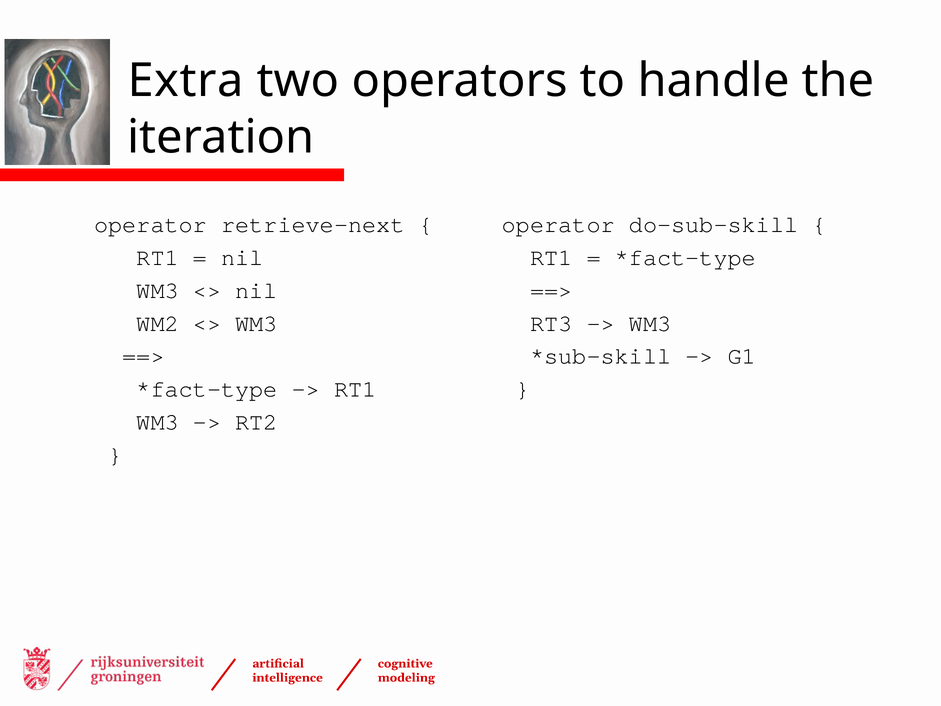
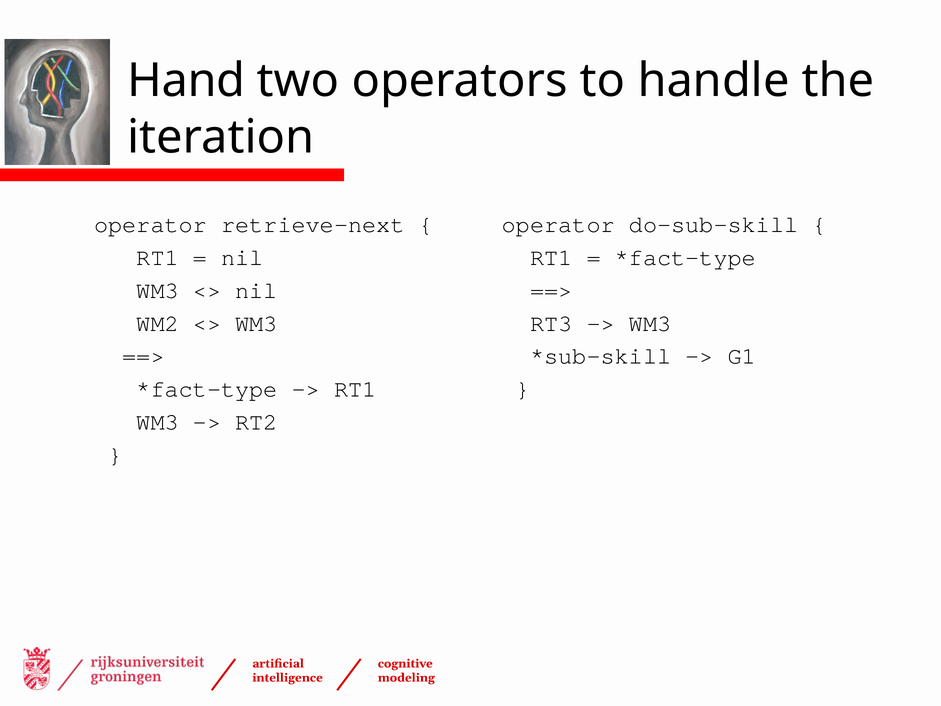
Extra: Extra -> Hand
